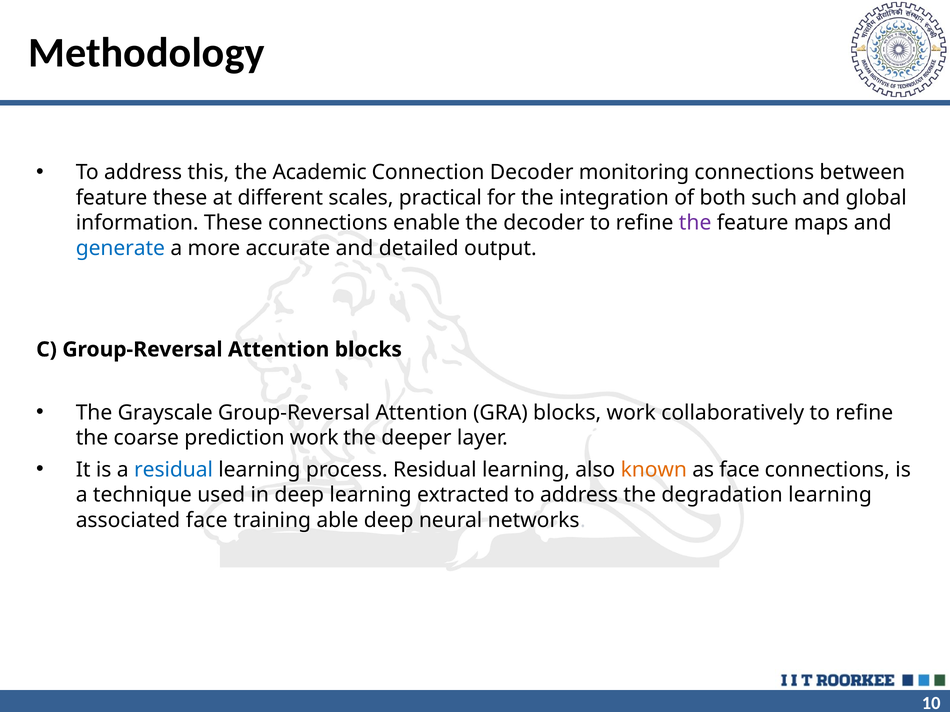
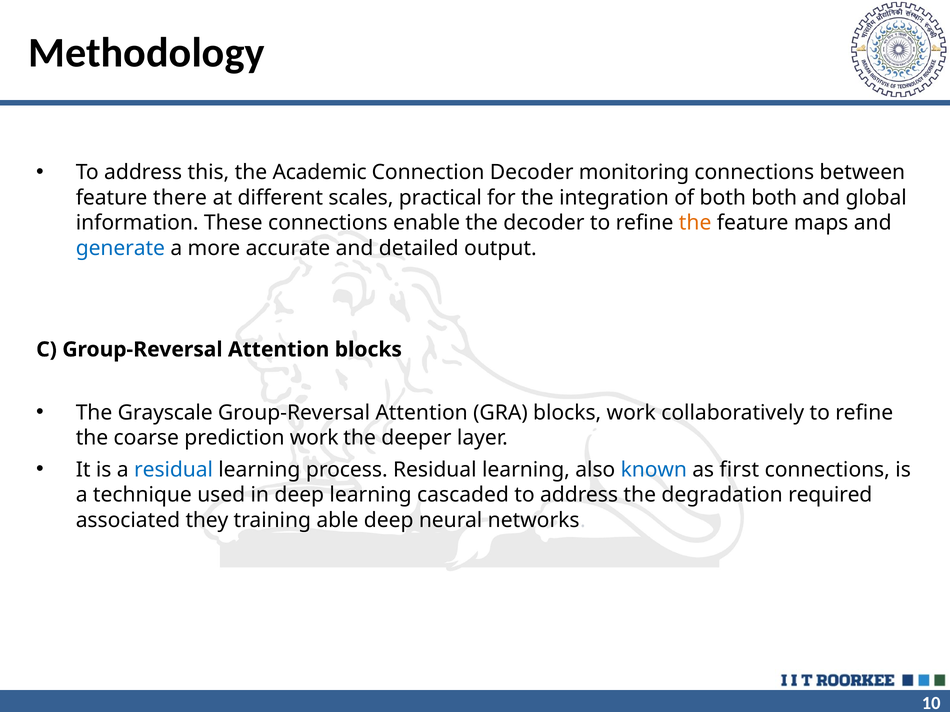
feature these: these -> there
both such: such -> both
the at (695, 223) colour: purple -> orange
known colour: orange -> blue
as face: face -> first
extracted: extracted -> cascaded
degradation learning: learning -> required
associated face: face -> they
